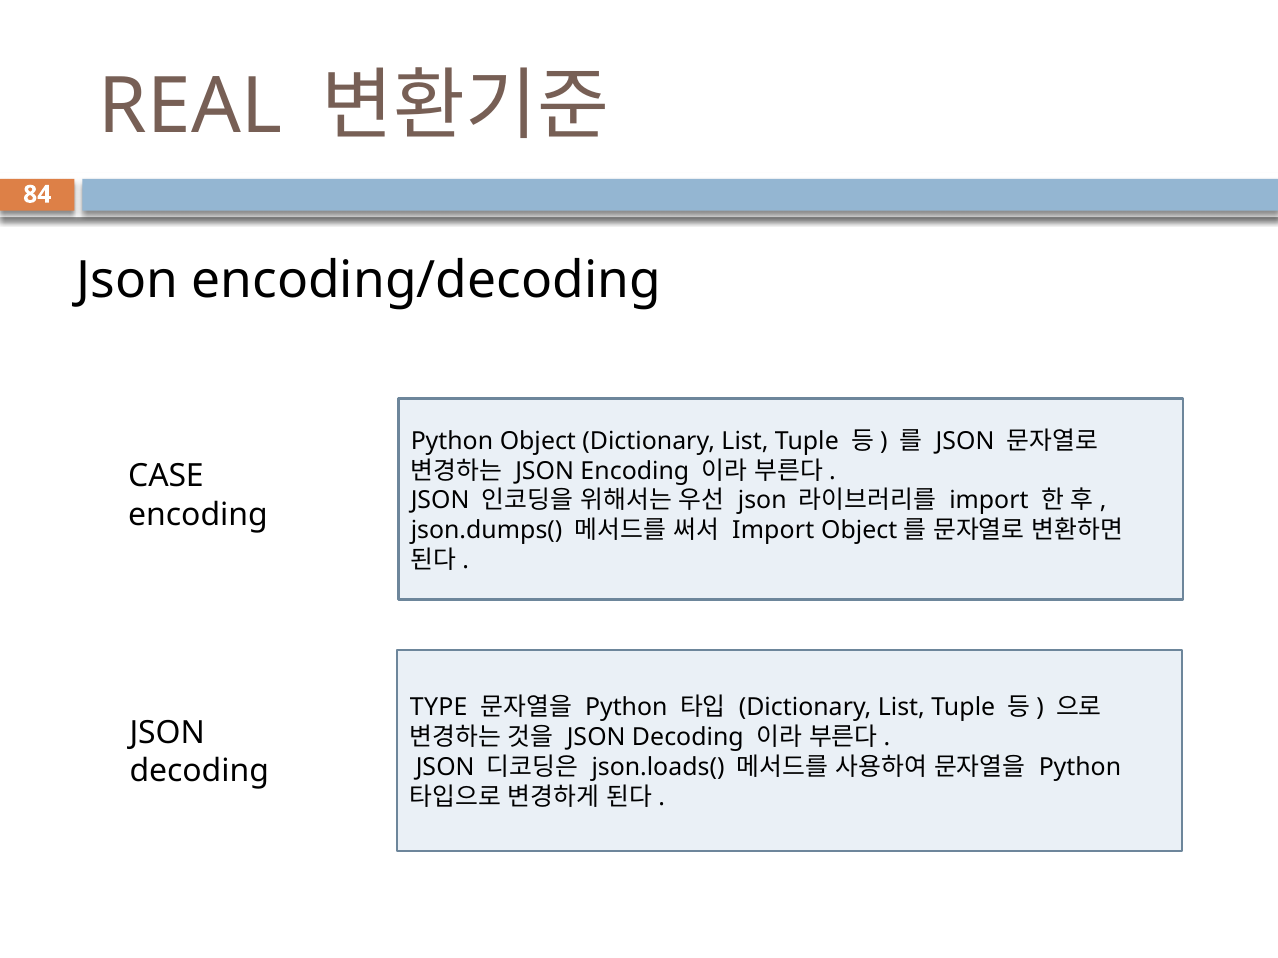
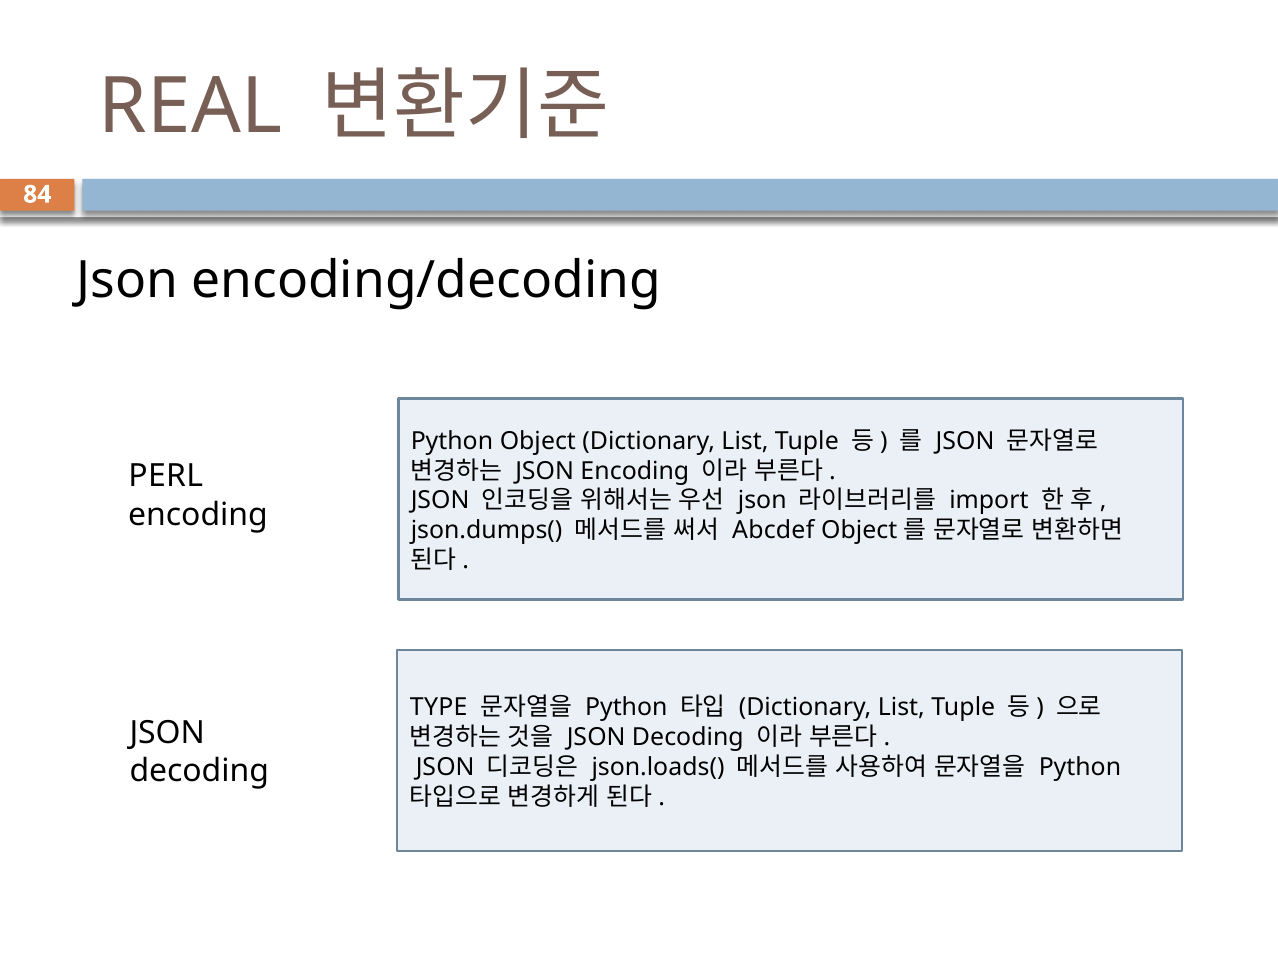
CASE: CASE -> PERL
Import at (773, 531): Import -> Abcdef
